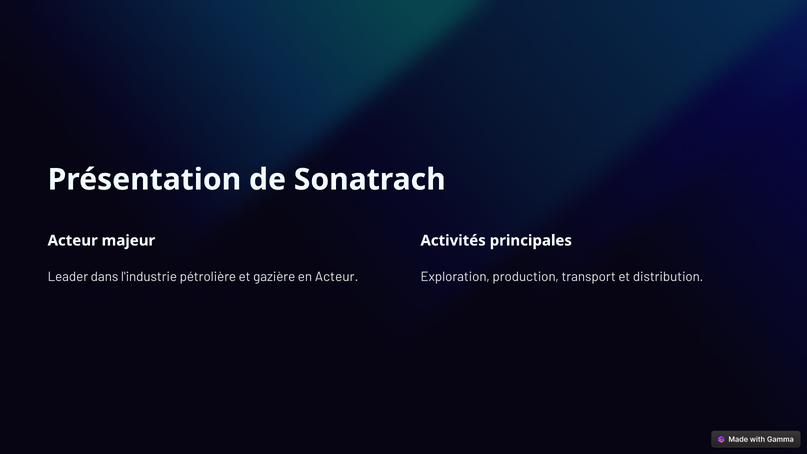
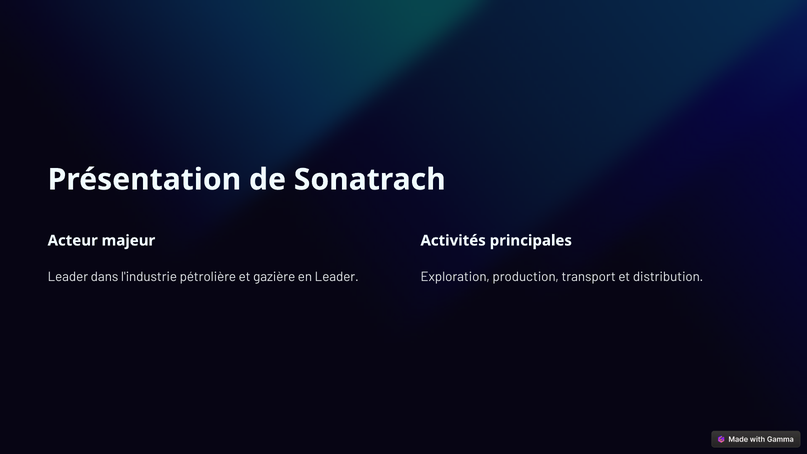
en Acteur: Acteur -> Leader
